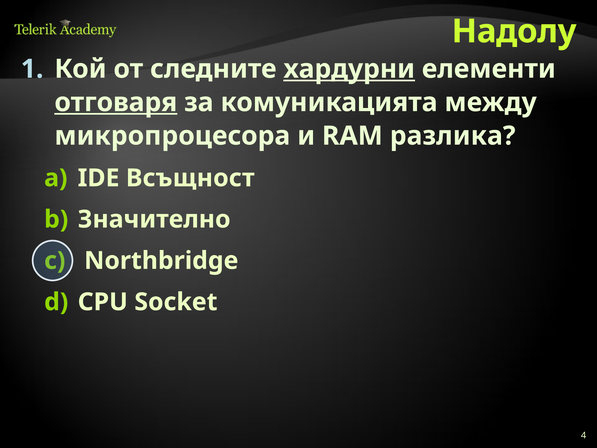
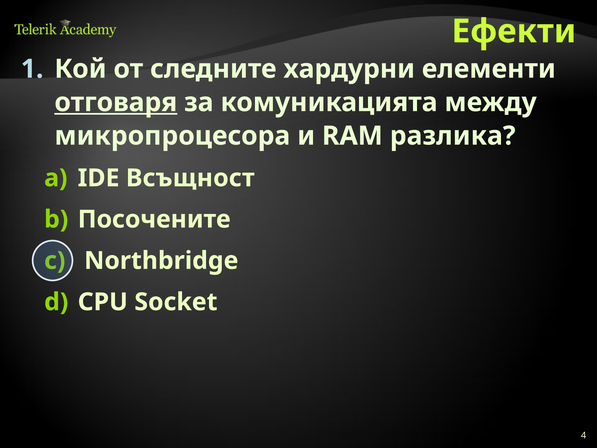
Надолу: Надолу -> Ефекти
хардурни underline: present -> none
Значително: Значително -> Посочените
